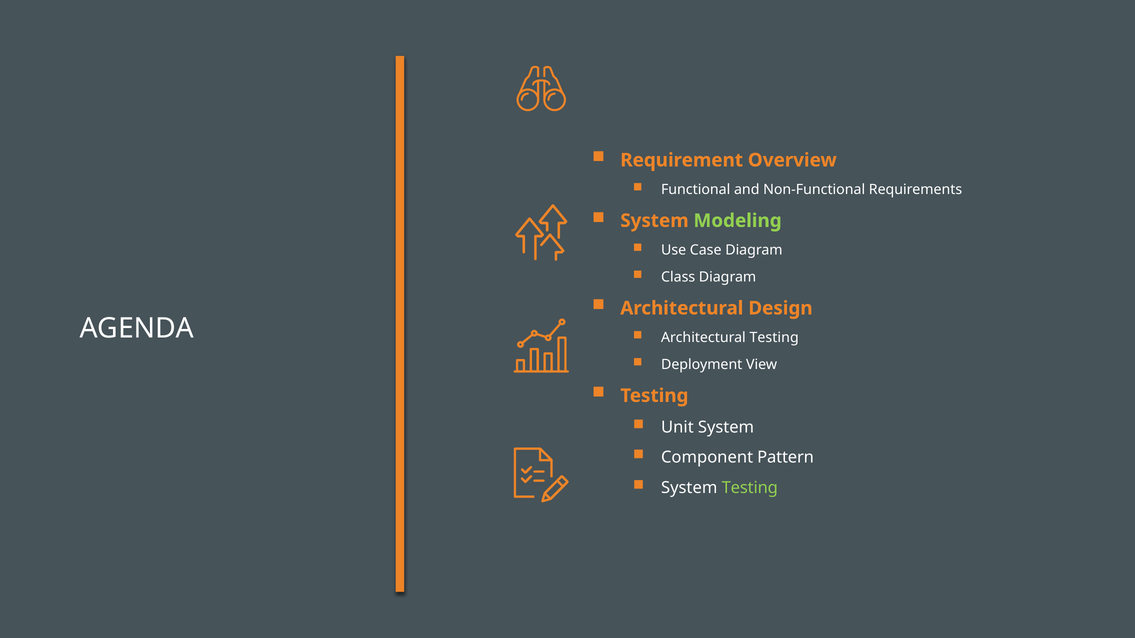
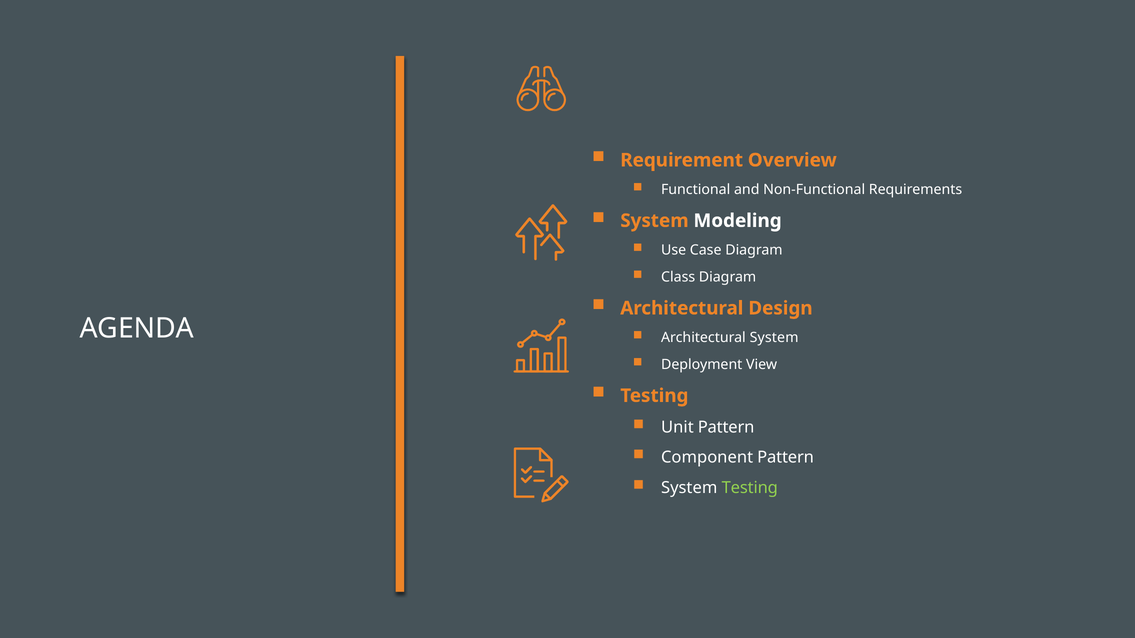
Modeling colour: light green -> white
Architectural Testing: Testing -> System
Unit System: System -> Pattern
